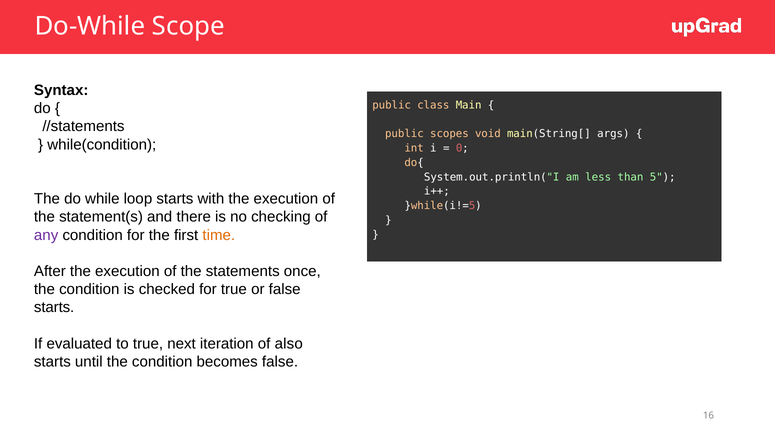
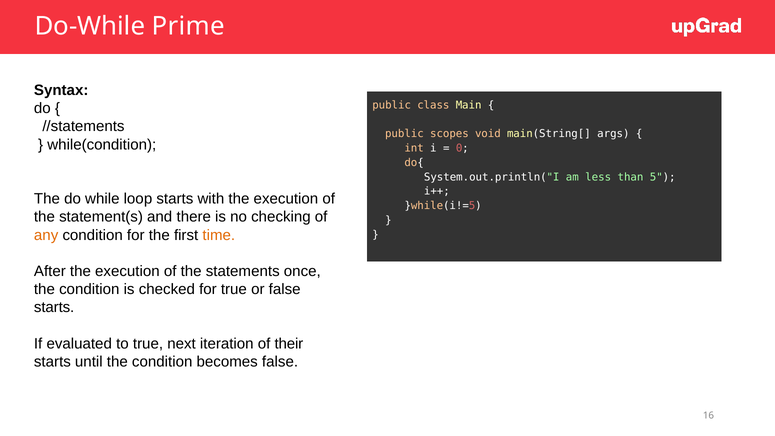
Scope: Scope -> Prime
any colour: purple -> orange
also: also -> their
